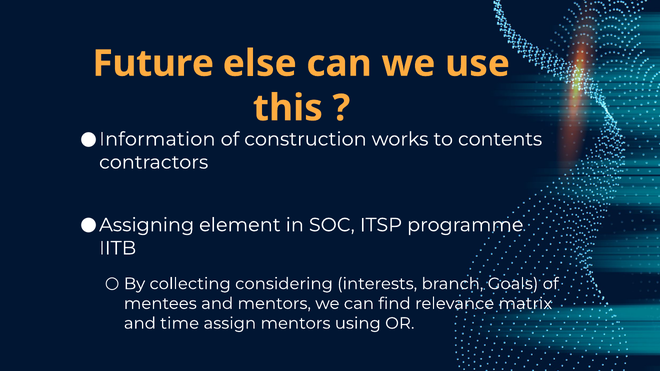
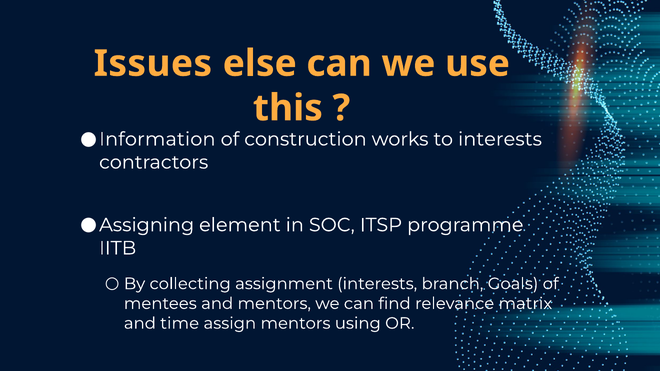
Future: Future -> Issues
to contents: contents -> interests
considering: considering -> assignment
